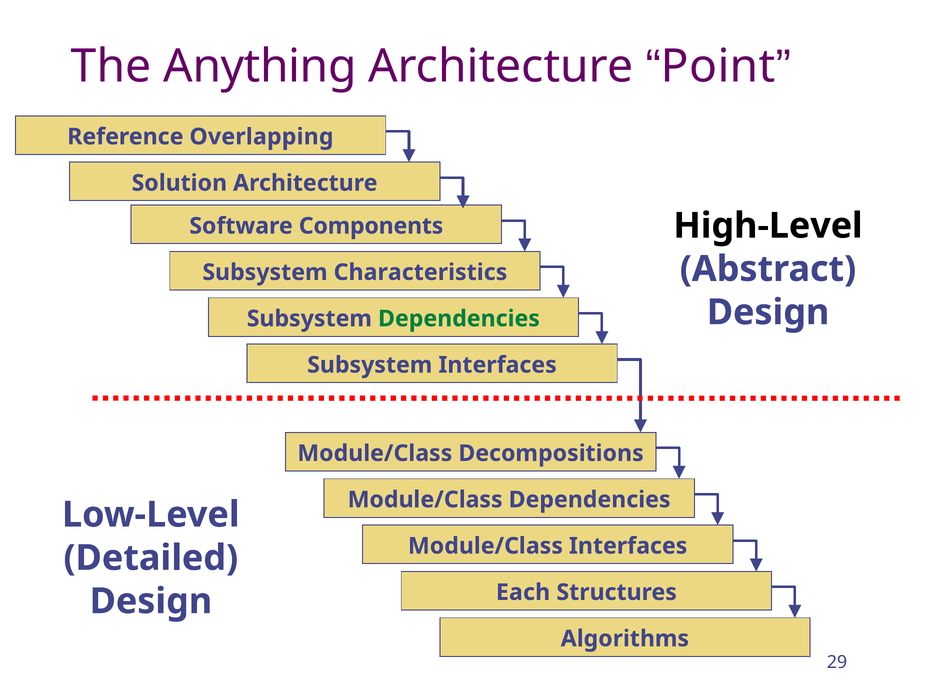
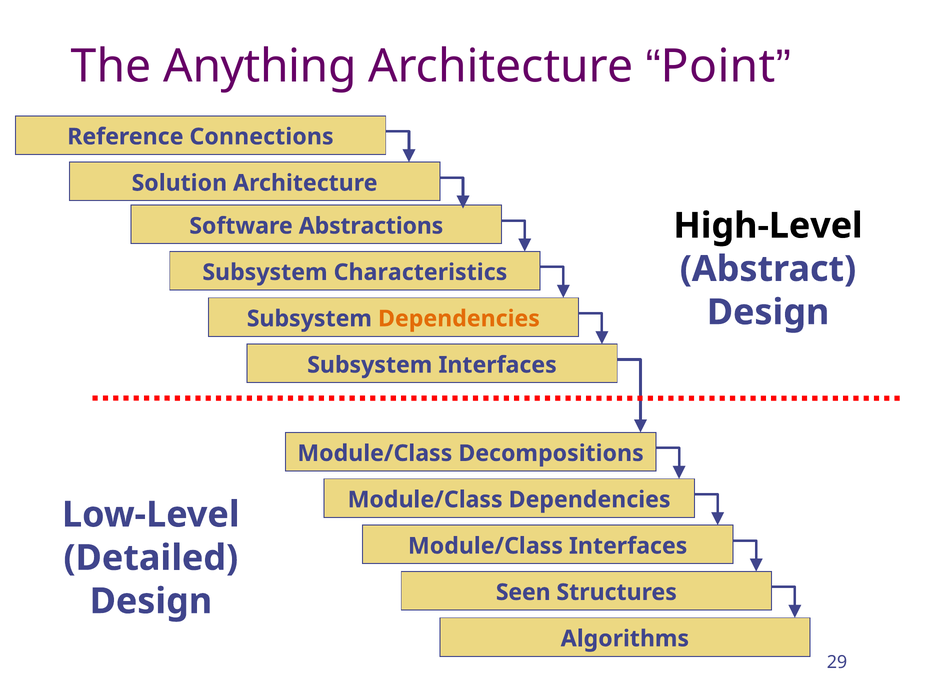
Overlapping: Overlapping -> Connections
Components: Components -> Abstractions
Dependencies at (459, 318) colour: green -> orange
Each: Each -> Seen
